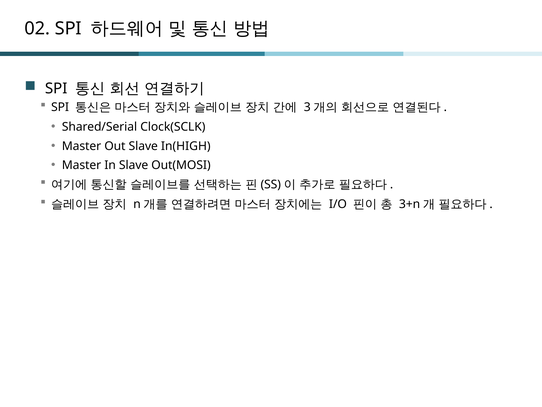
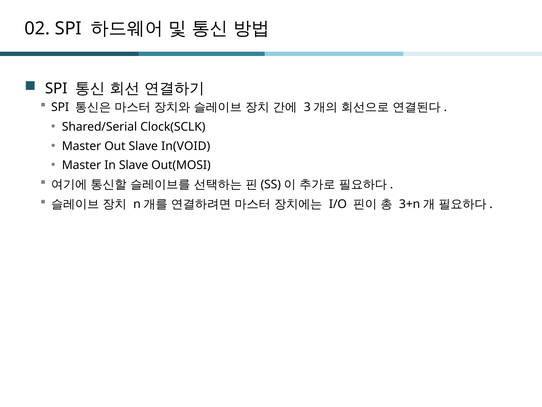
In(HIGH: In(HIGH -> In(VOID
